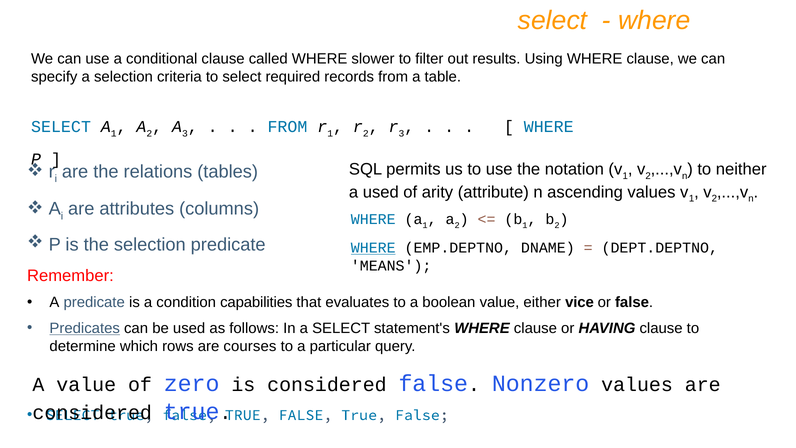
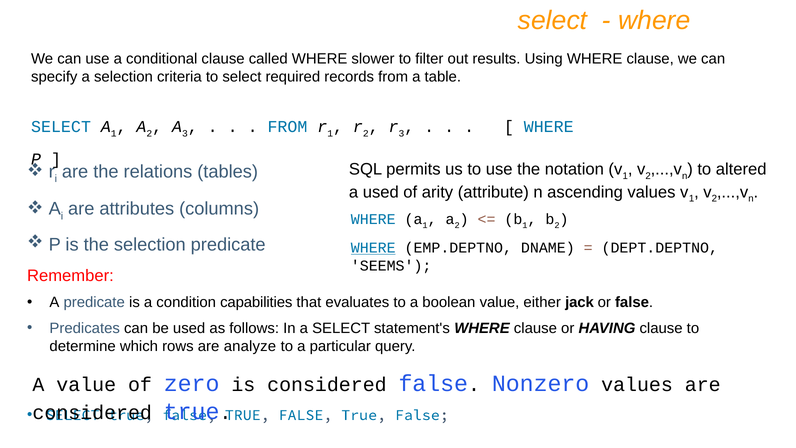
neither: neither -> altered
MEANS: MEANS -> SEEMS
vice: vice -> jack
Predicates underline: present -> none
courses: courses -> analyze
